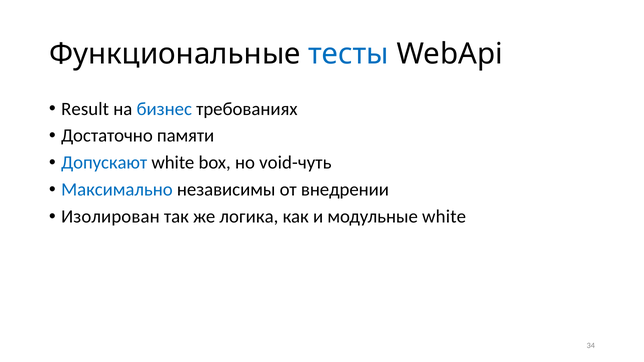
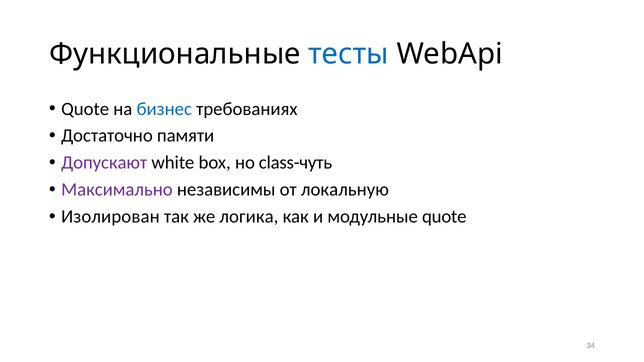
Result at (85, 109): Result -> Quote
Допускают colour: blue -> purple
void-чуть: void-чуть -> class-чуть
Максимально colour: blue -> purple
внедрении: внедрении -> локальную
модульные white: white -> quote
